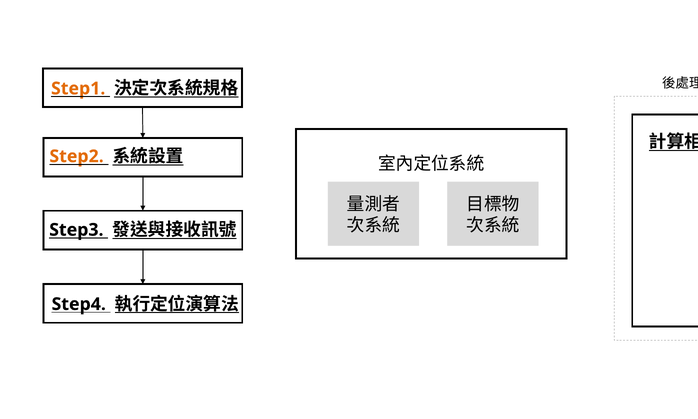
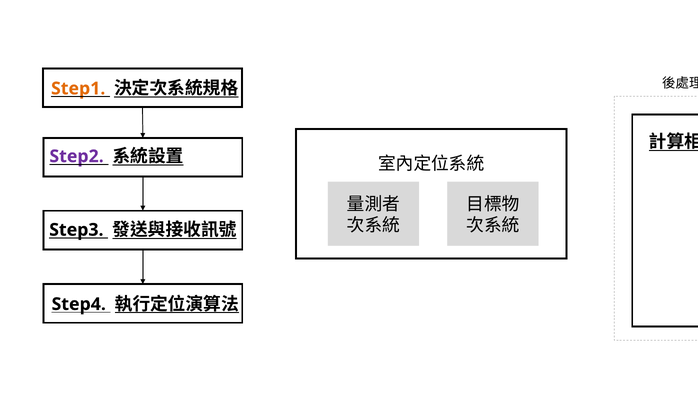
Step2 colour: orange -> purple
